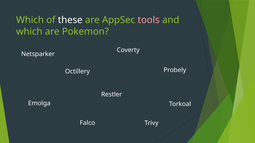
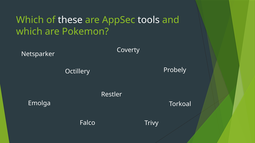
tools colour: pink -> white
